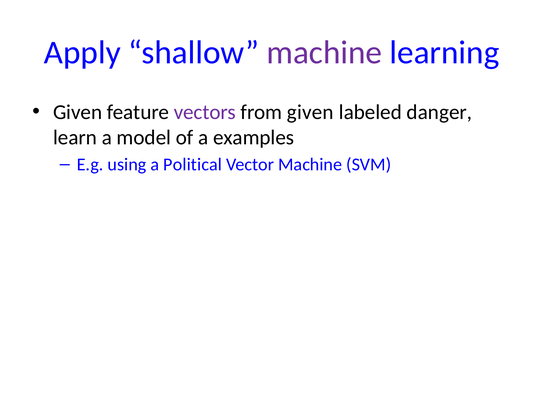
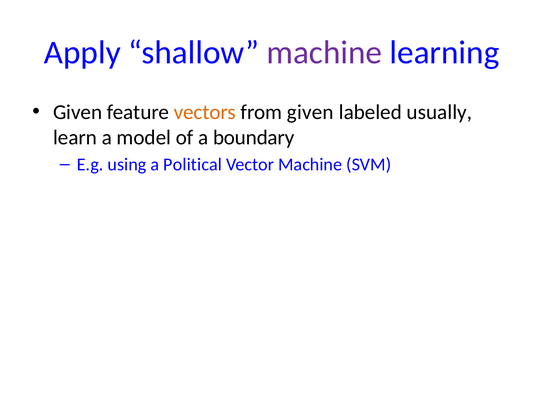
vectors colour: purple -> orange
danger: danger -> usually
examples: examples -> boundary
